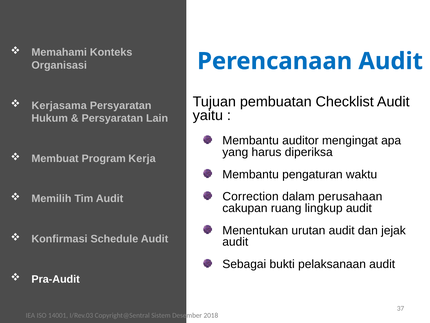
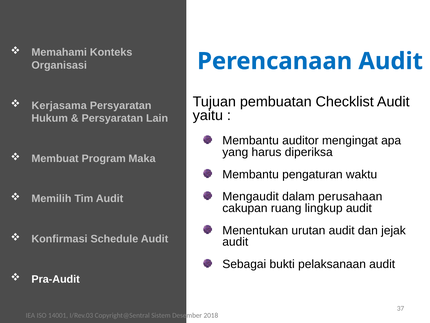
Kerja: Kerja -> Maka
Correction: Correction -> Mengaudit
